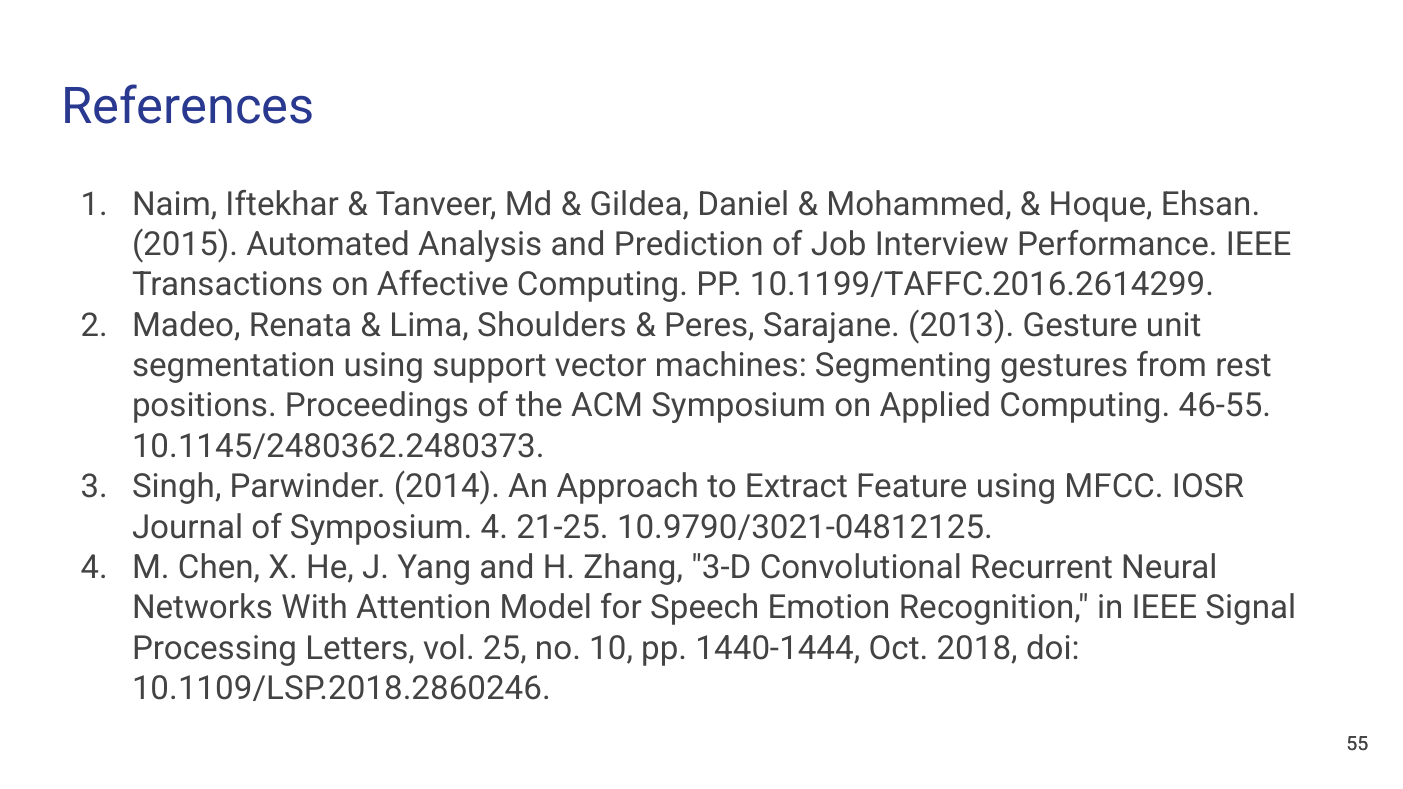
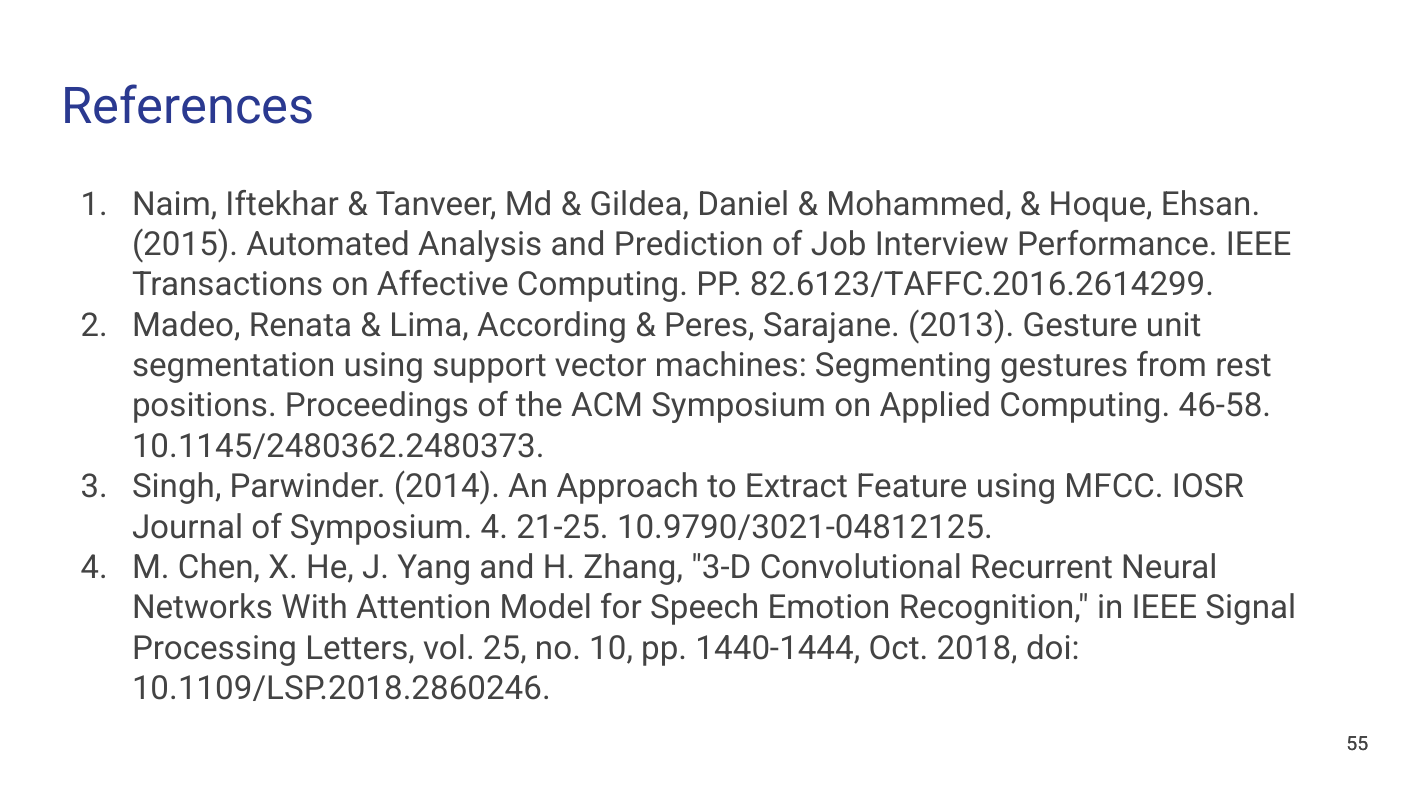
10.1199/TAFFC.2016.2614299: 10.1199/TAFFC.2016.2614299 -> 82.6123/TAFFC.2016.2614299
Shoulders: Shoulders -> According
46-55: 46-55 -> 46-58
